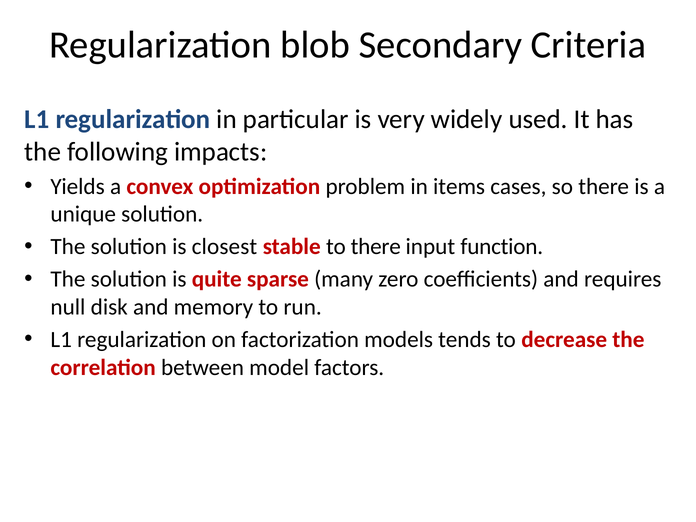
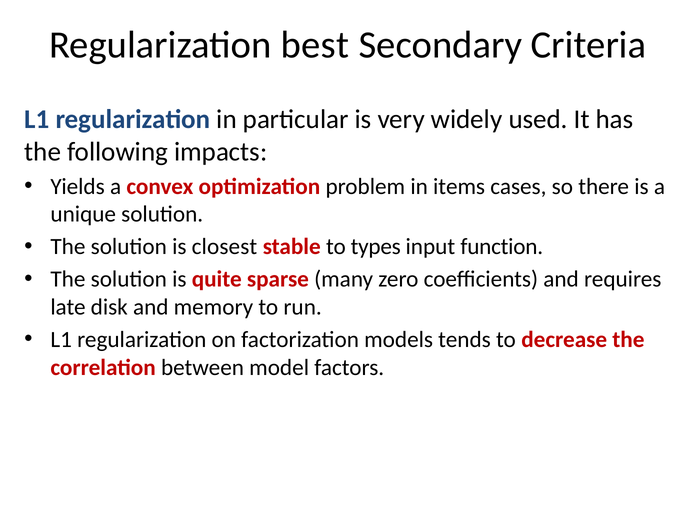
blob: blob -> best
to there: there -> types
null: null -> late
